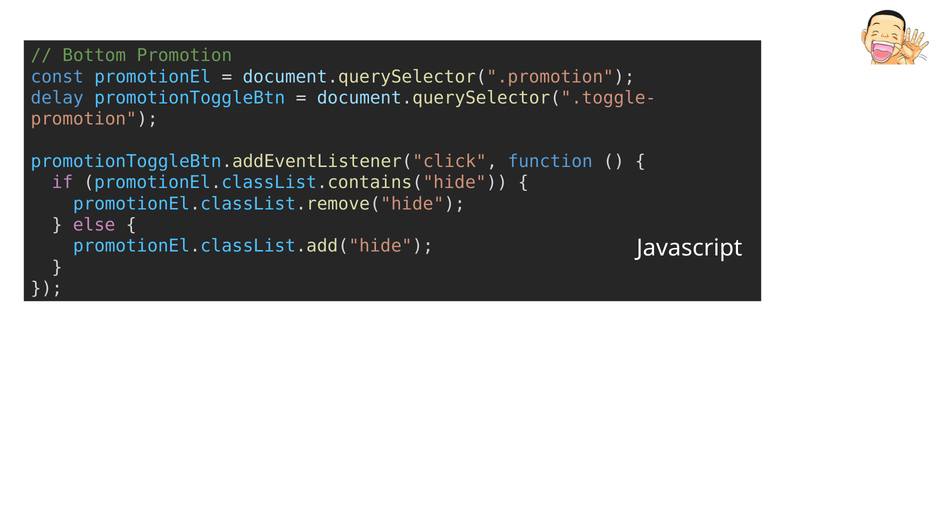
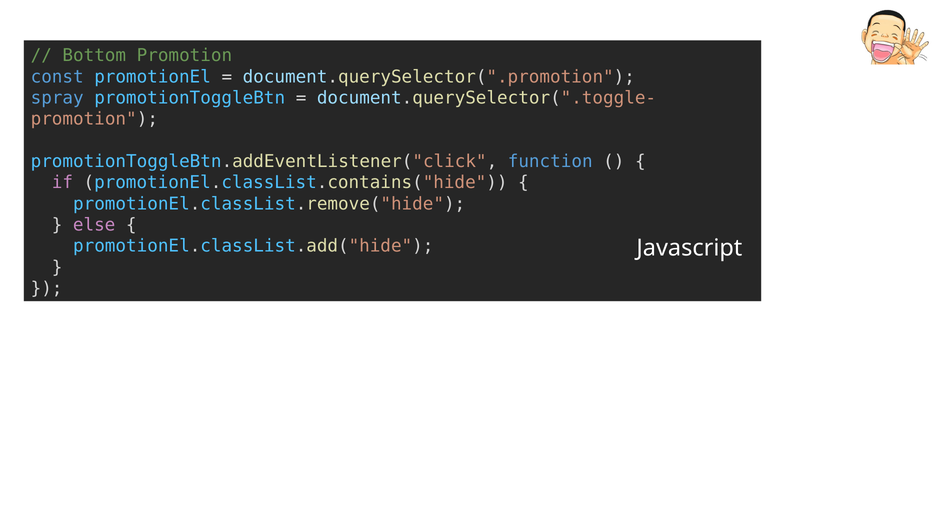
delay: delay -> spray
